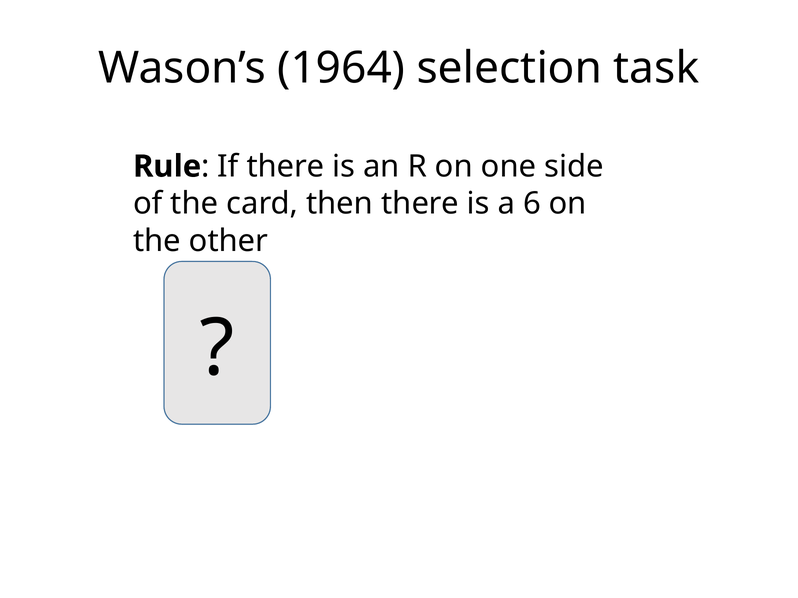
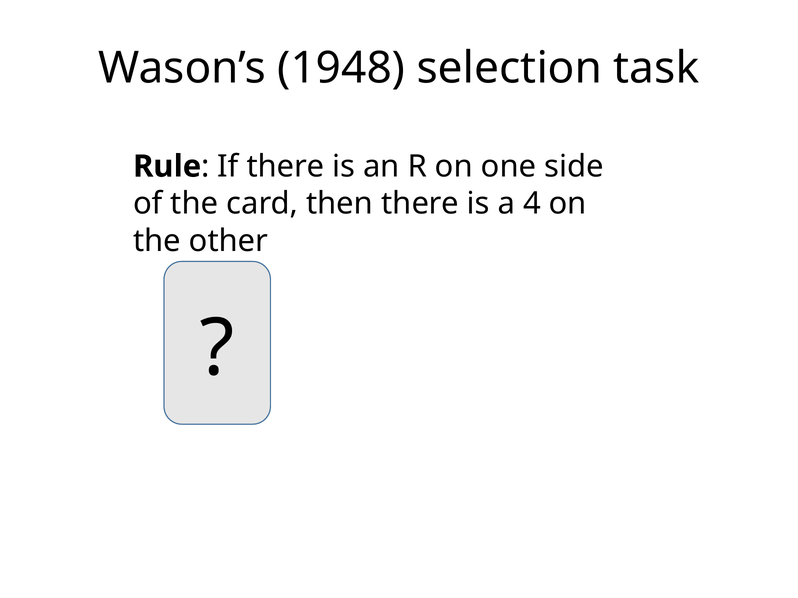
1964: 1964 -> 1948
6: 6 -> 4
